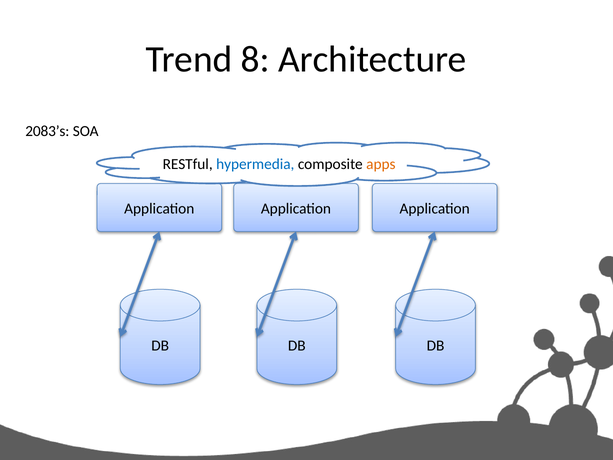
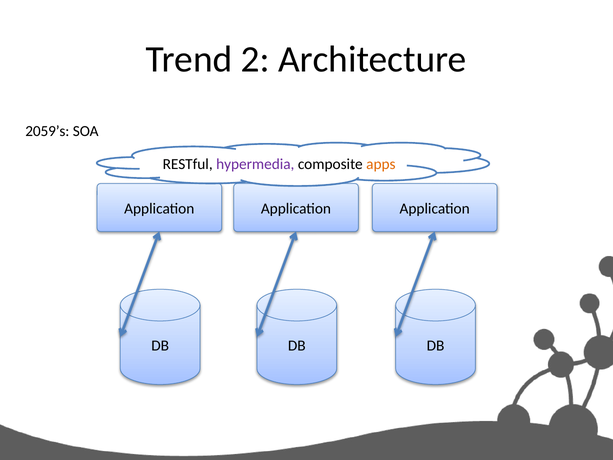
8: 8 -> 2
2083’s: 2083’s -> 2059’s
hypermedia colour: blue -> purple
